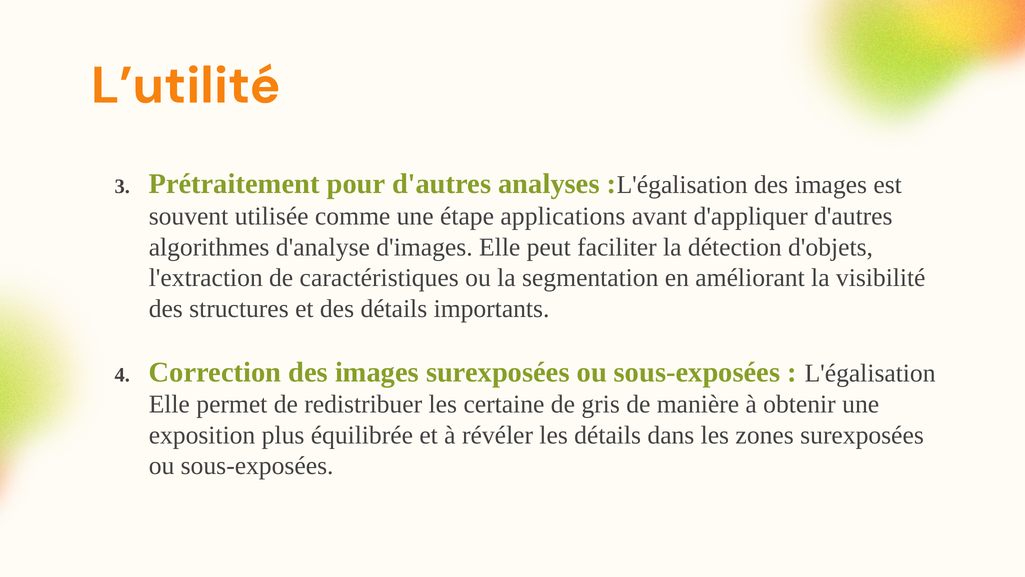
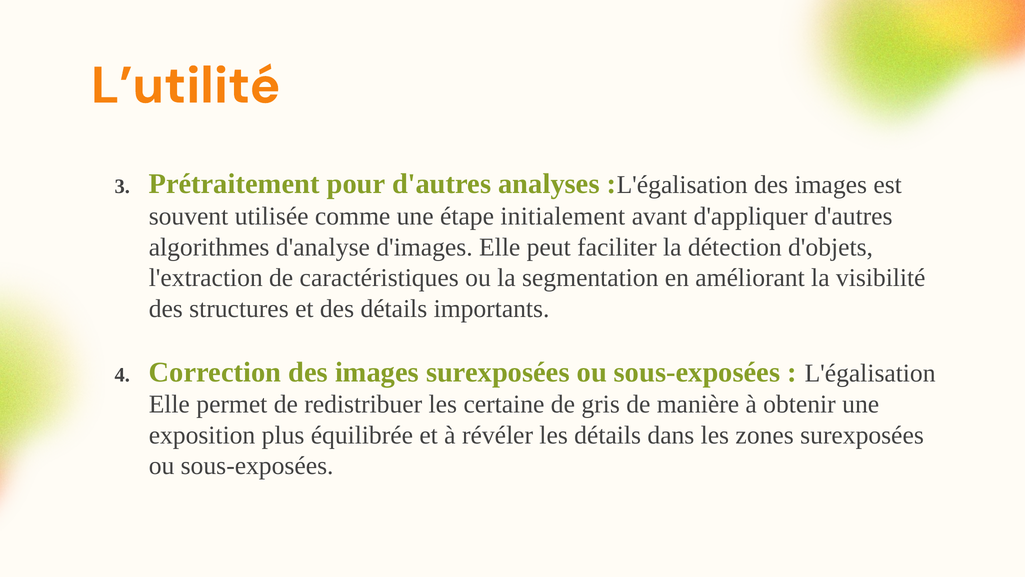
applications: applications -> initialement
